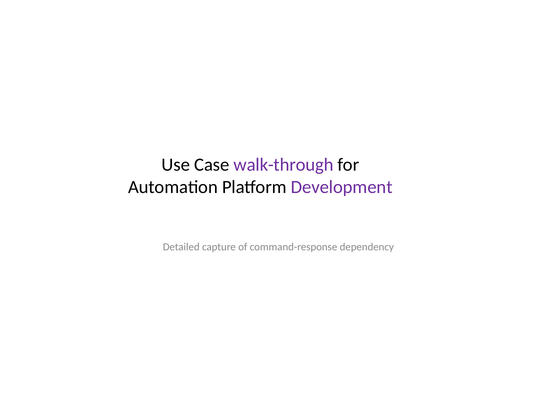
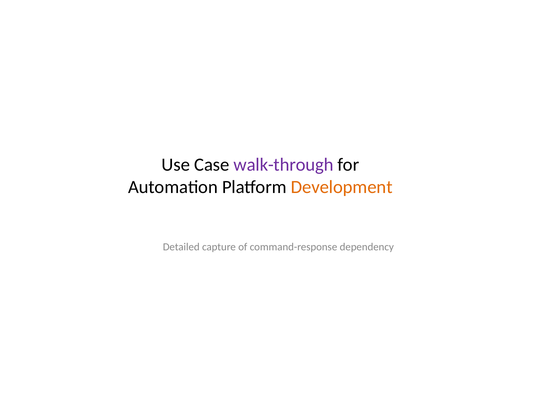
Development colour: purple -> orange
